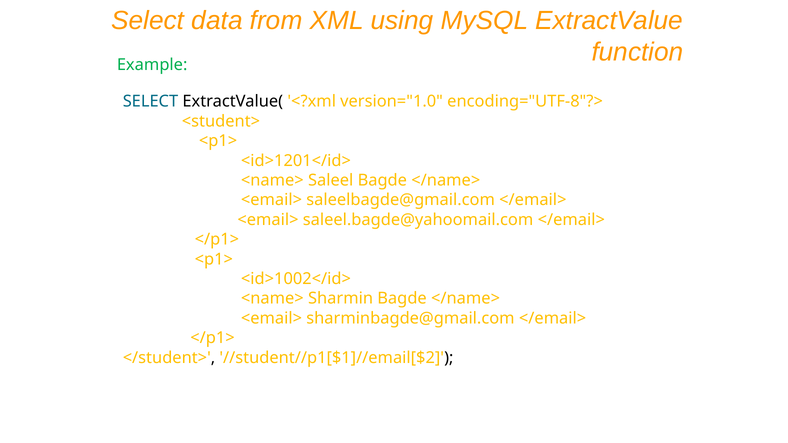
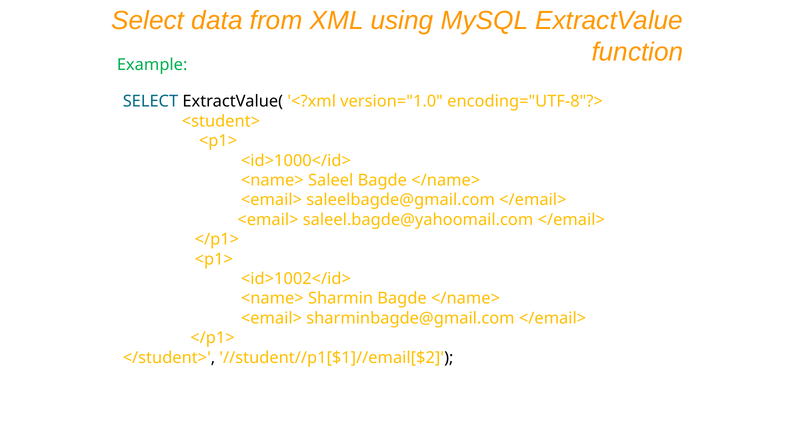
<id>1201</id>: <id>1201</id> -> <id>1000</id>
